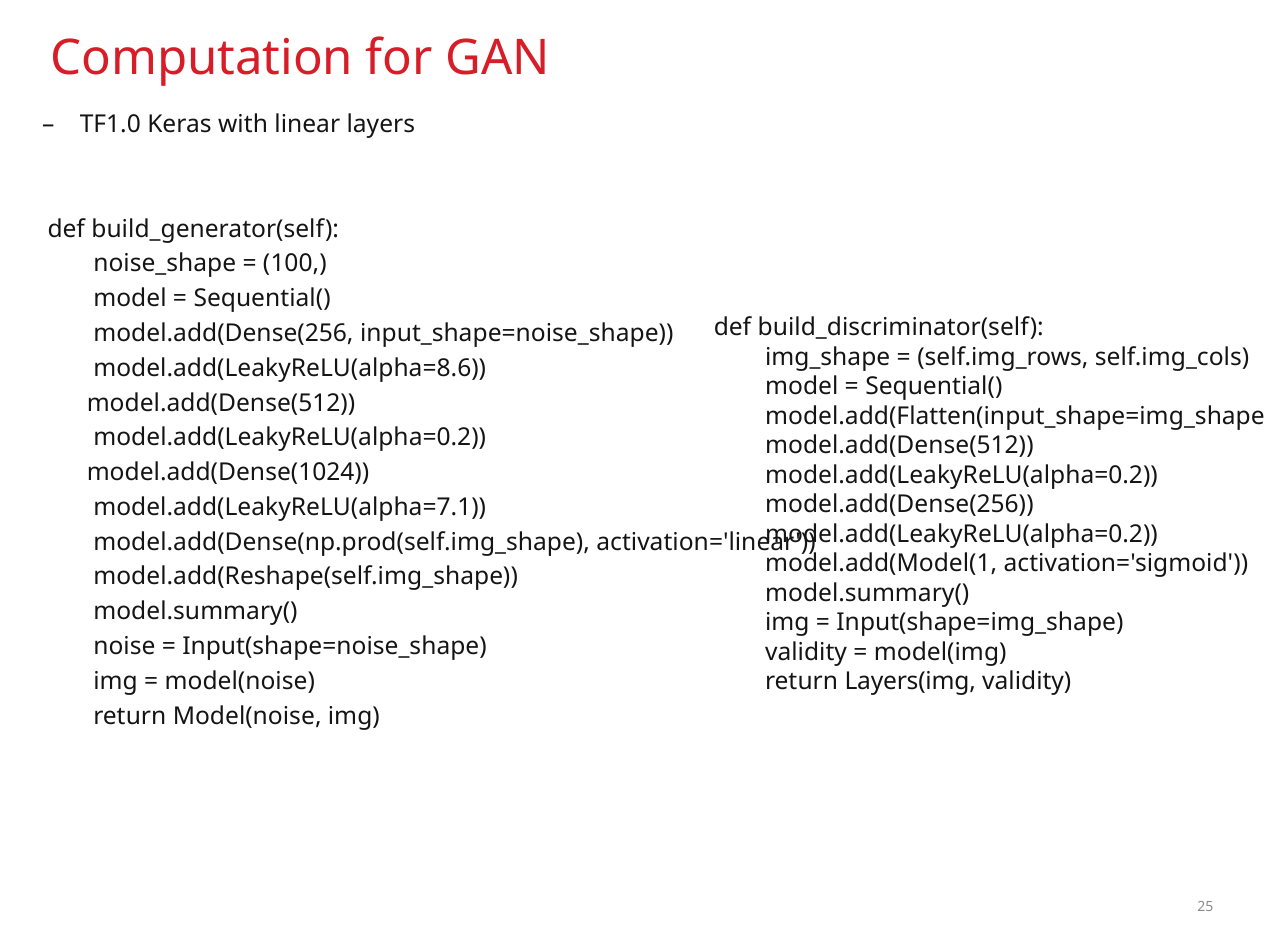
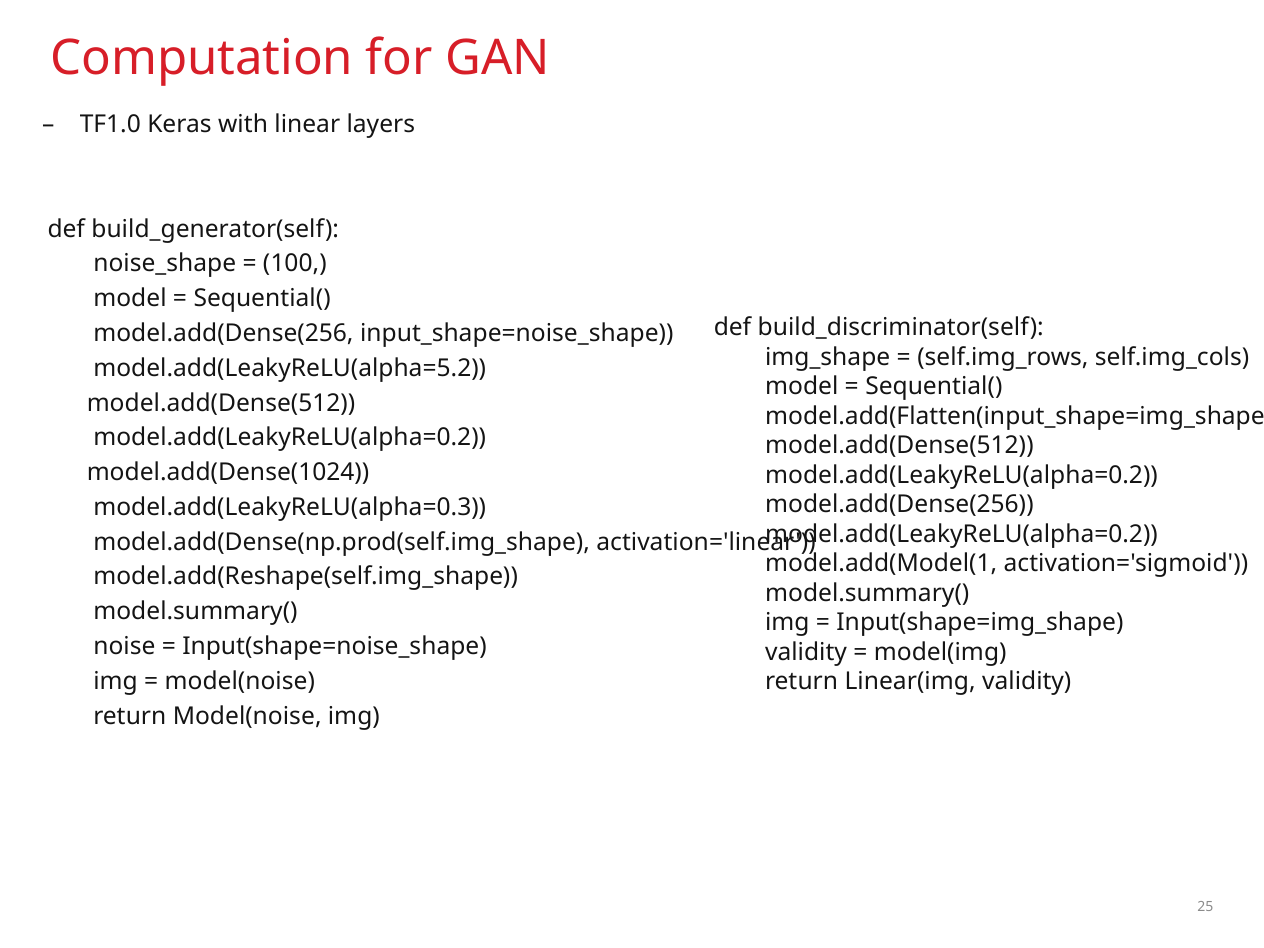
model.add(LeakyReLU(alpha=8.6: model.add(LeakyReLU(alpha=8.6 -> model.add(LeakyReLU(alpha=5.2
model.add(LeakyReLU(alpha=7.1: model.add(LeakyReLU(alpha=7.1 -> model.add(LeakyReLU(alpha=0.3
Layers(img: Layers(img -> Linear(img
